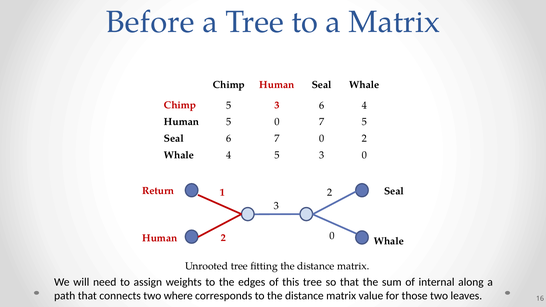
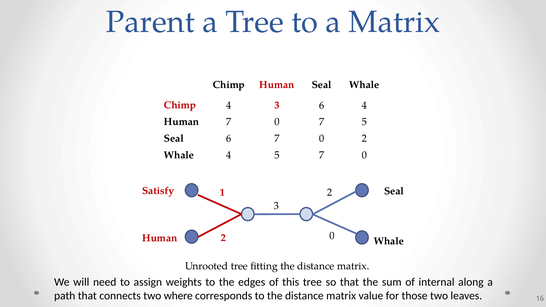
Before: Before -> Parent
Chimp 5: 5 -> 4
Human 5: 5 -> 7
4 5 3: 3 -> 7
Return: Return -> Satisfy
